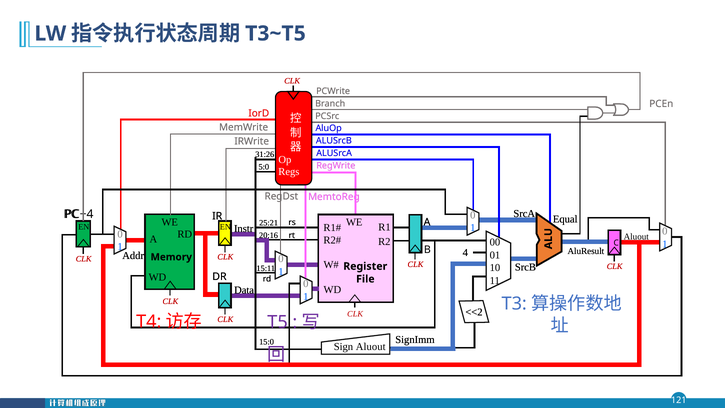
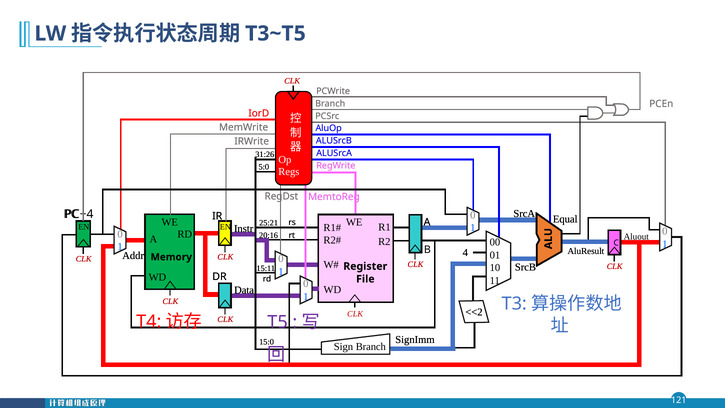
Sign Aluout: Aluout -> Branch
